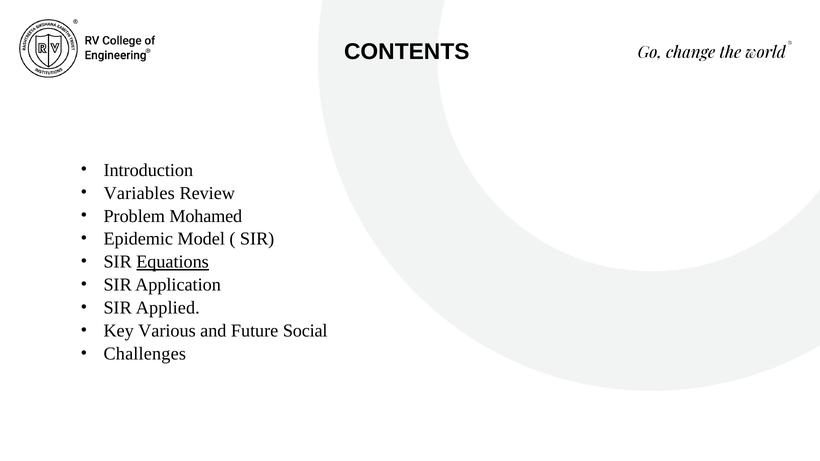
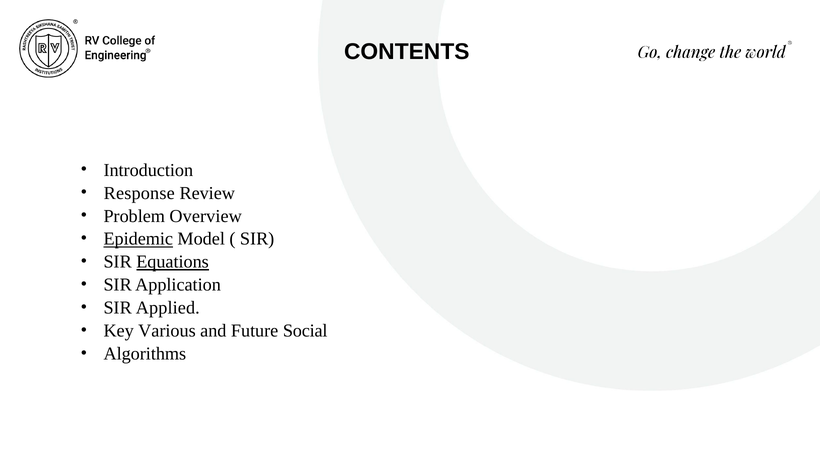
Variables: Variables -> Response
Mohamed: Mohamed -> Overview
Epidemic underline: none -> present
Challenges: Challenges -> Algorithms
